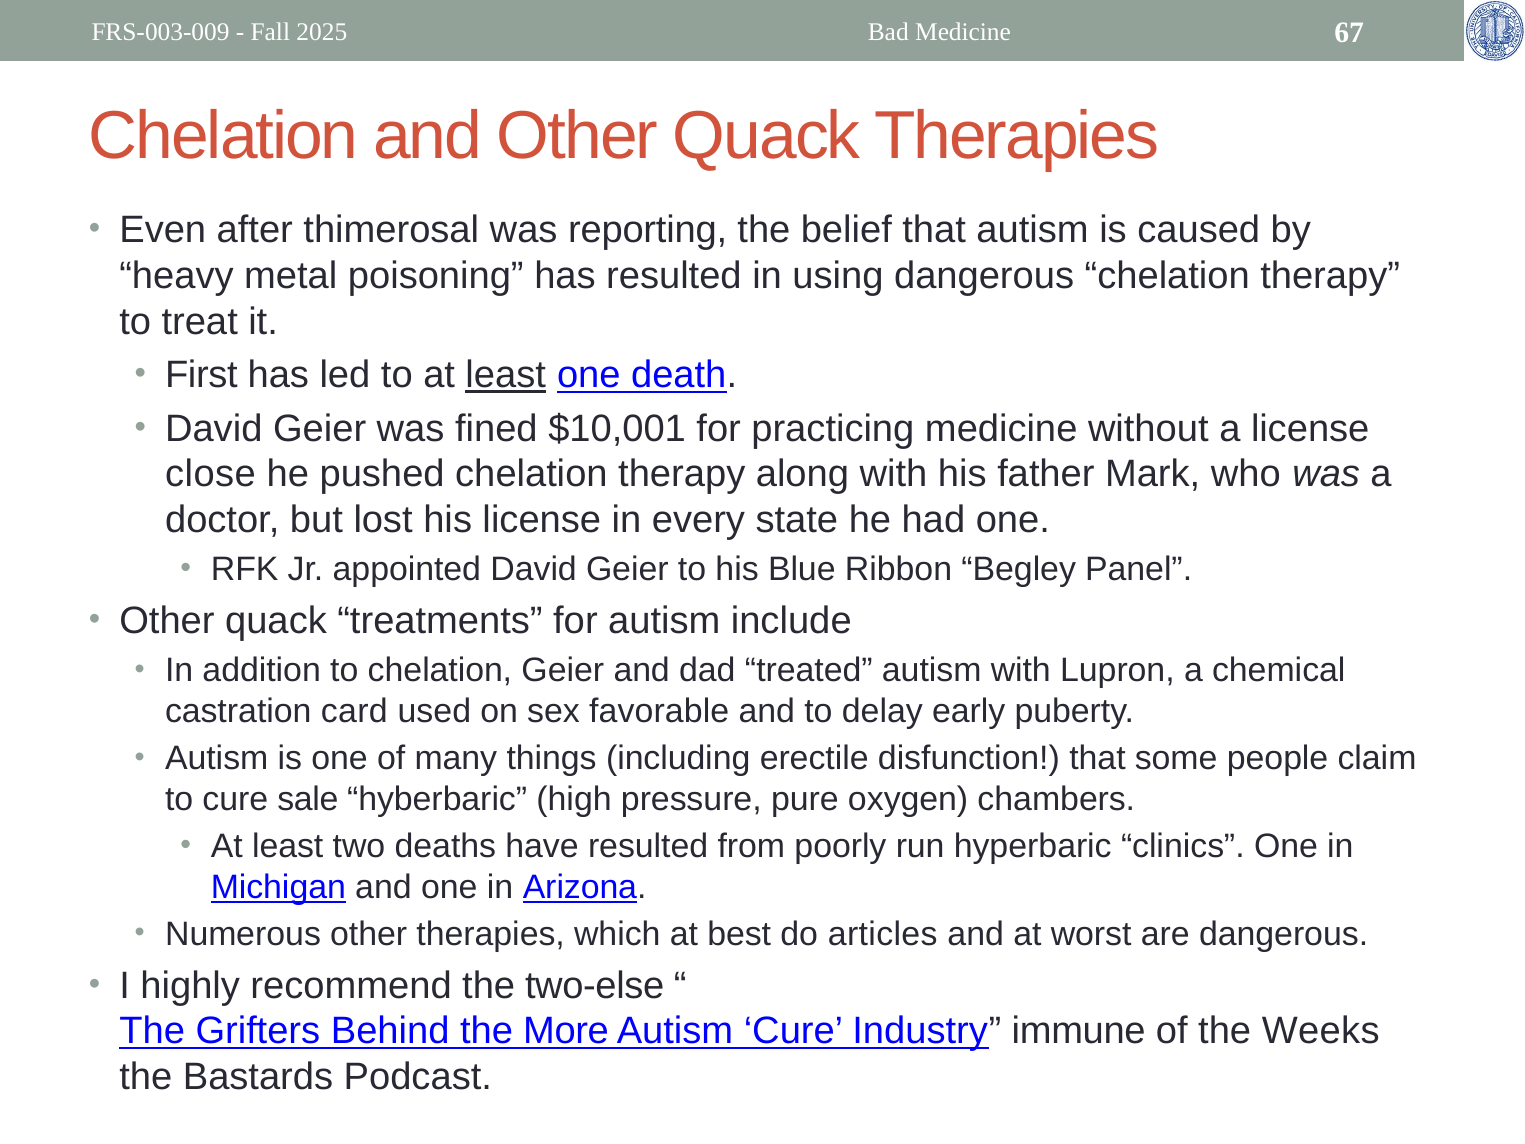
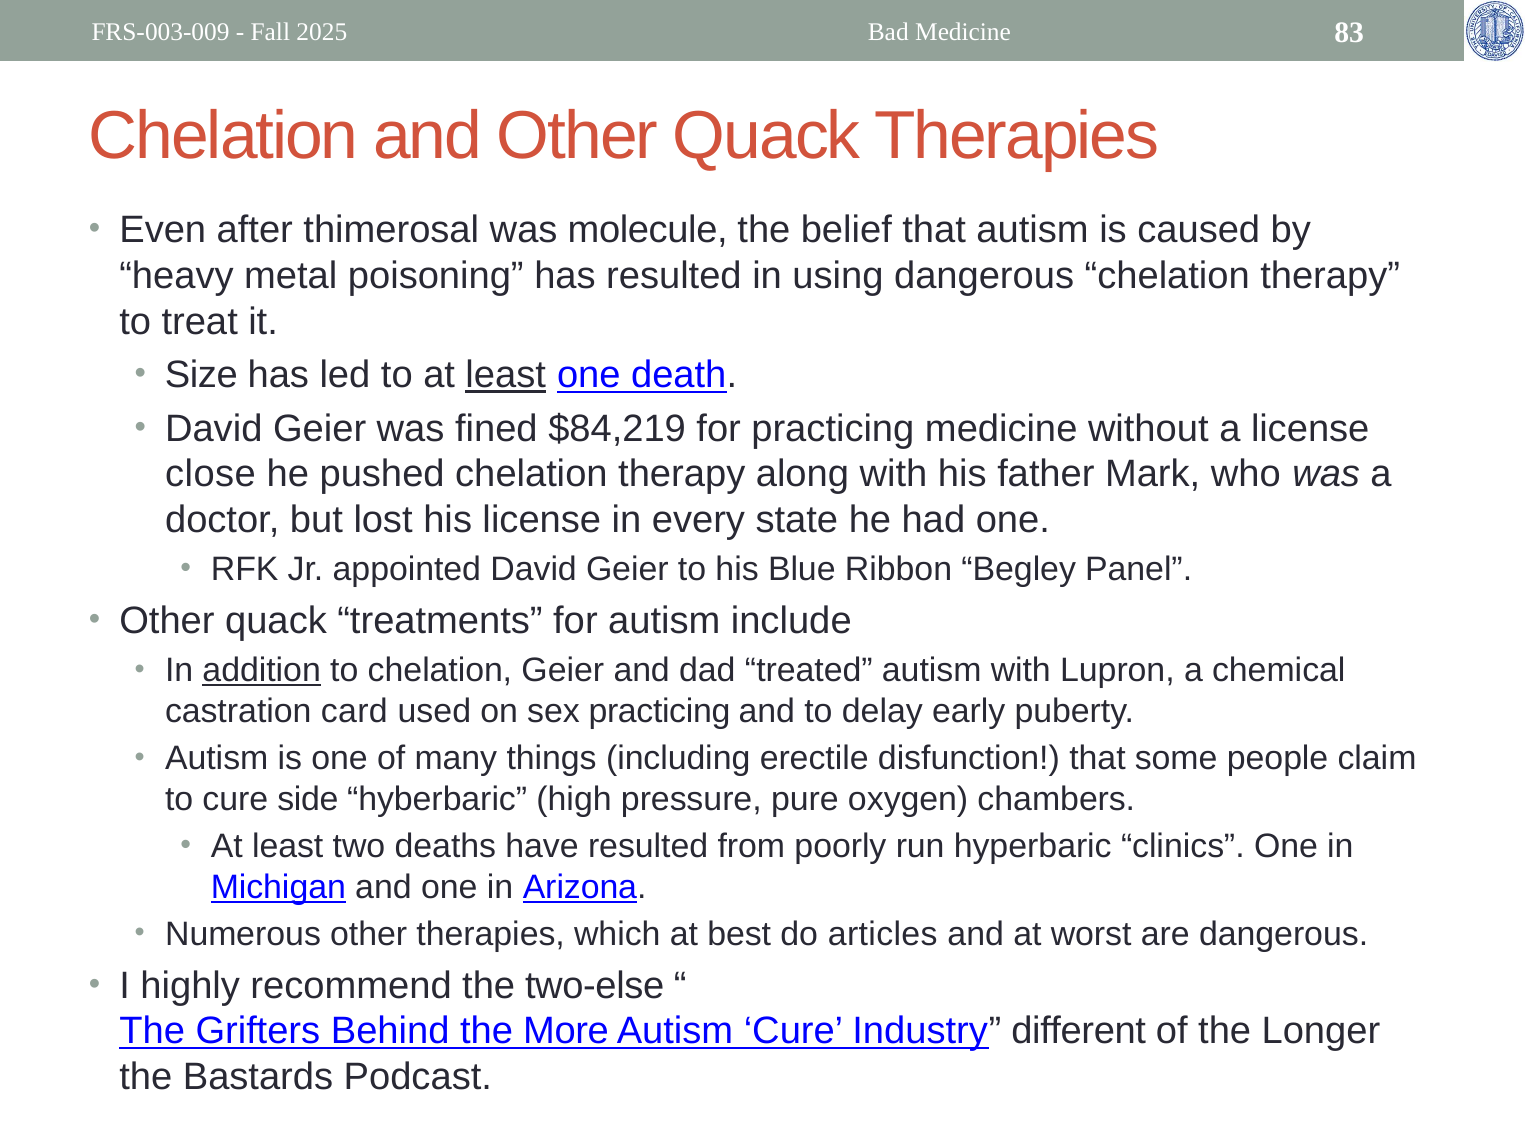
67: 67 -> 83
reporting: reporting -> molecule
First: First -> Size
$10,001: $10,001 -> $84,219
addition underline: none -> present
sex favorable: favorable -> practicing
sale: sale -> side
immune: immune -> different
Weeks: Weeks -> Longer
